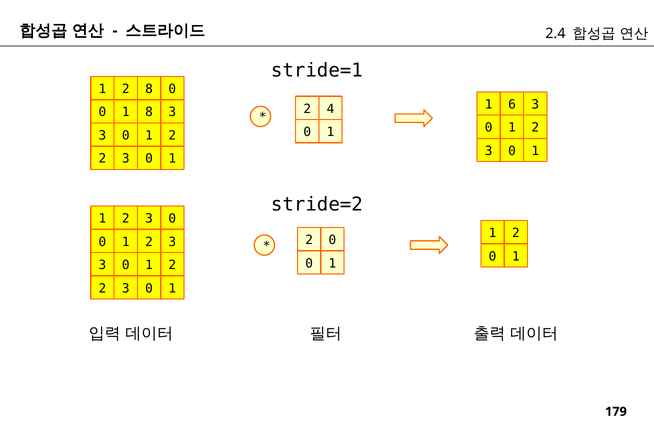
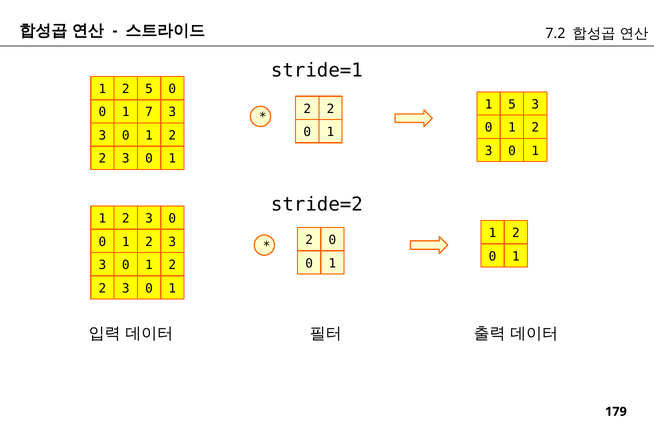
2.4: 2.4 -> 7.2
2 8: 8 -> 5
1 6: 6 -> 5
4 at (331, 109): 4 -> 2
1 8: 8 -> 7
